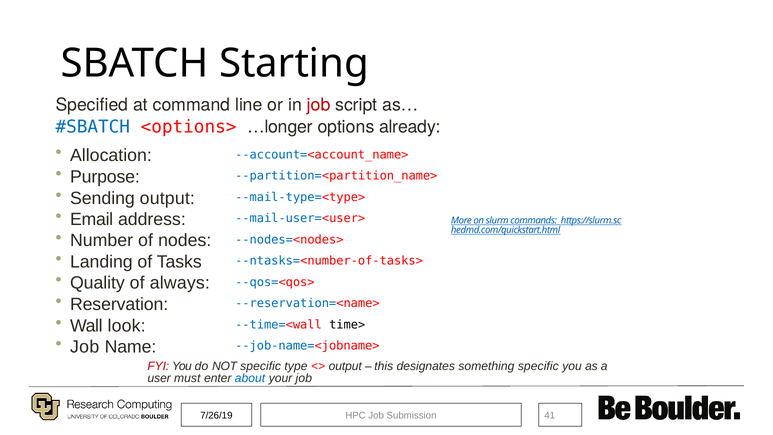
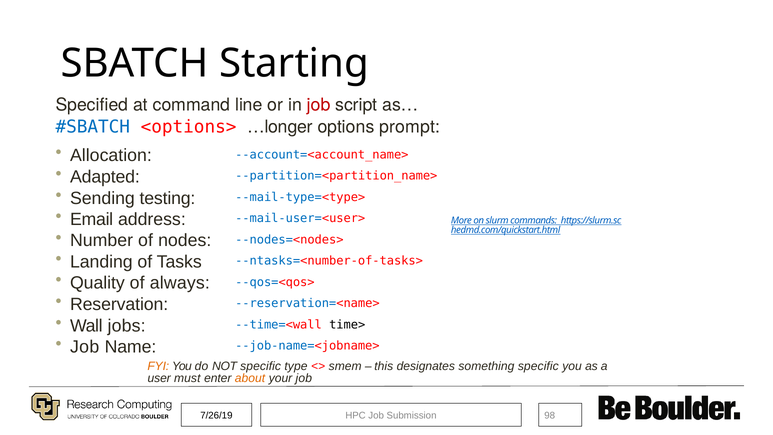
already: already -> prompt
Purpose: Purpose -> Adapted
Sending output: output -> testing
look: look -> jobs
FYI colour: red -> orange
output at (345, 366): output -> smem
about colour: blue -> orange
41: 41 -> 98
